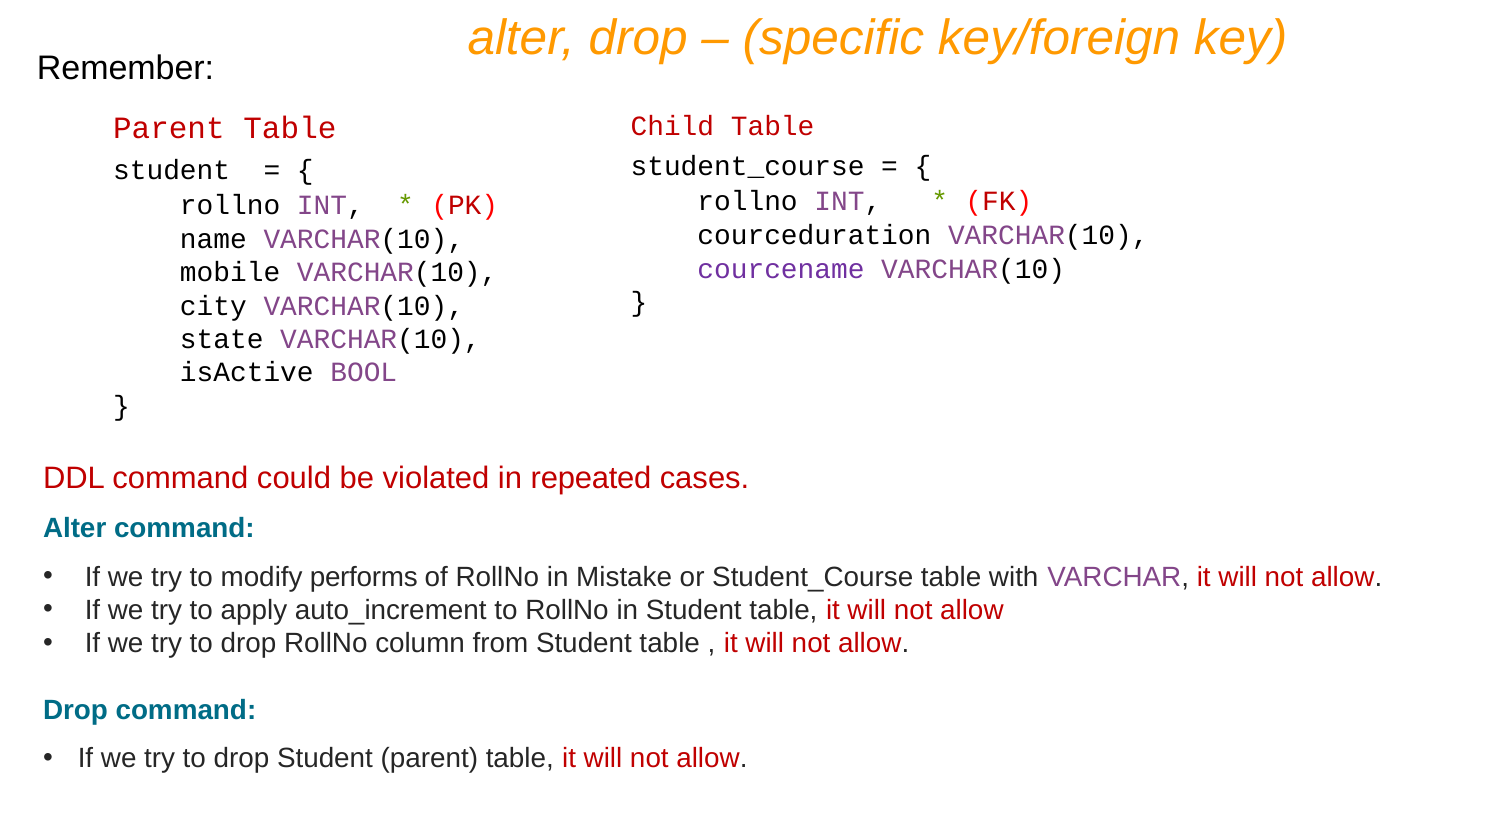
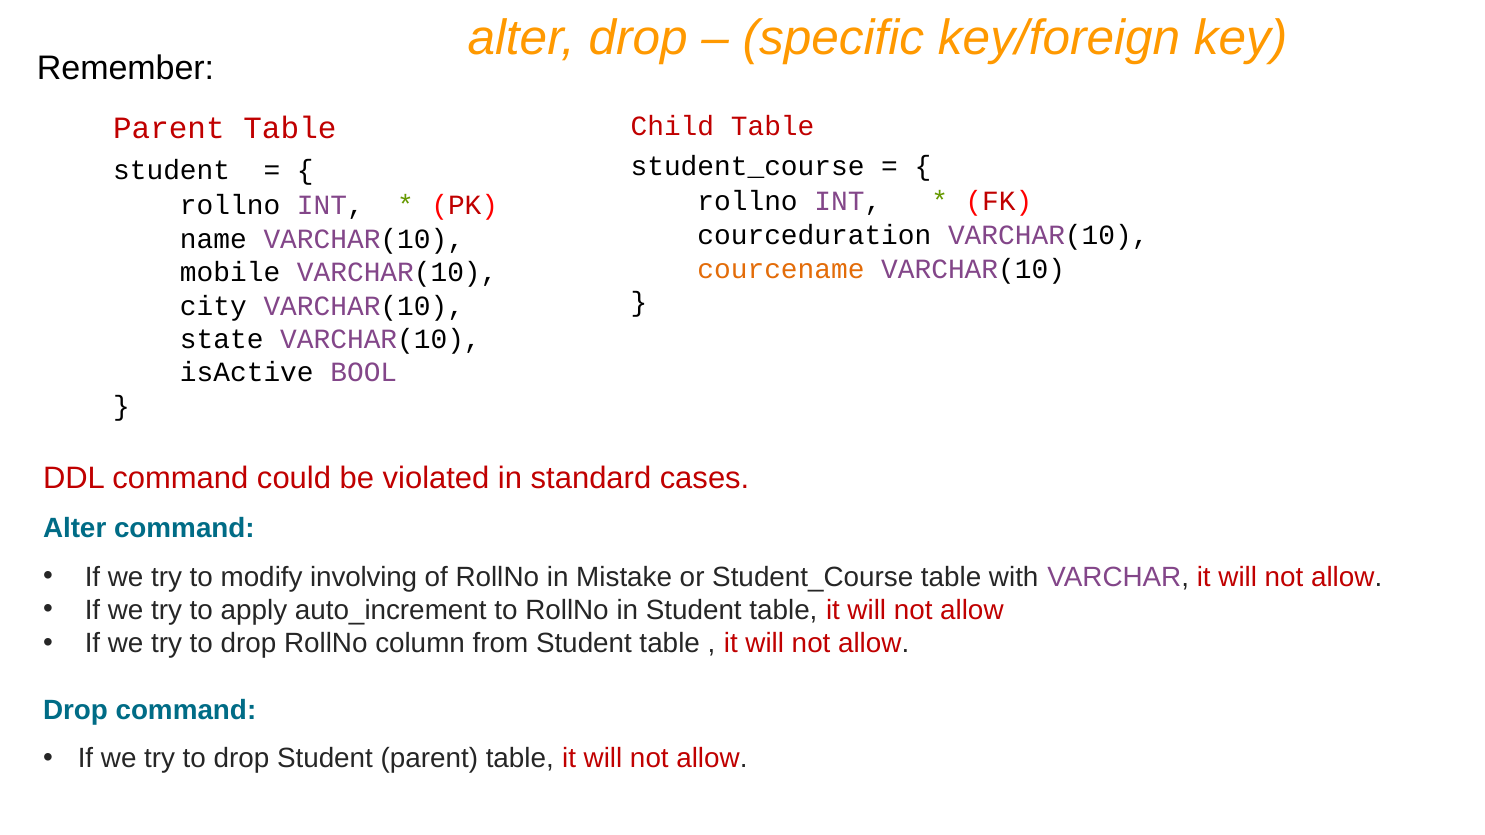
courcename colour: purple -> orange
repeated: repeated -> standard
performs: performs -> involving
